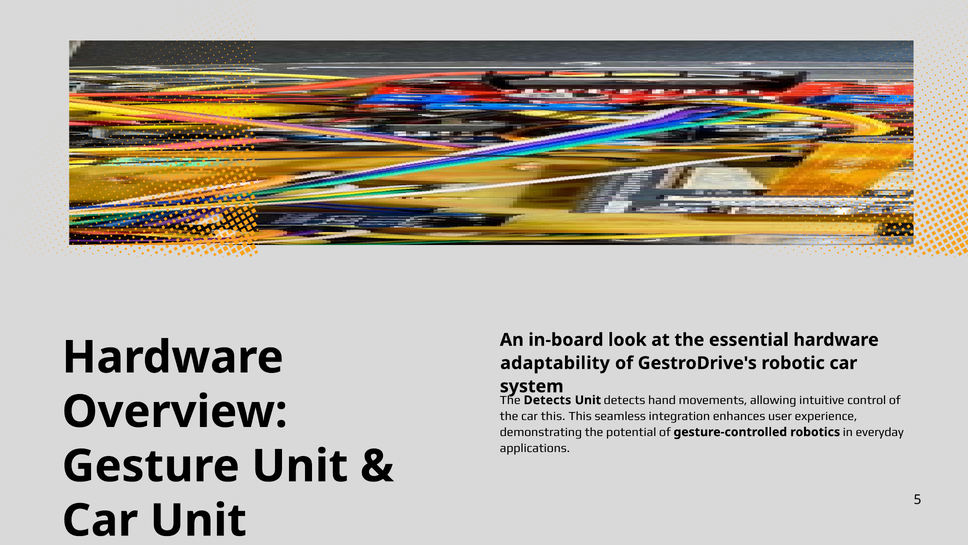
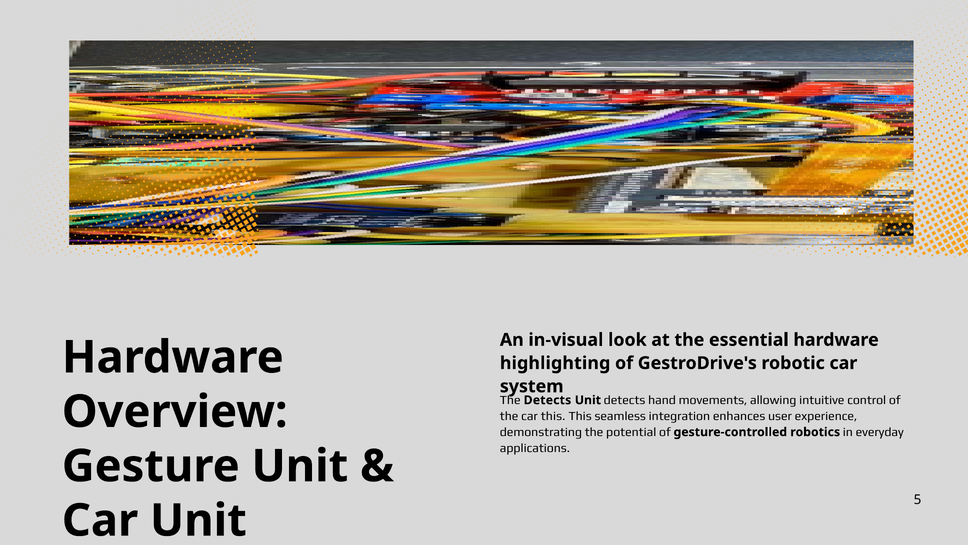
in-board: in-board -> in-visual
adaptability: adaptability -> highlighting
